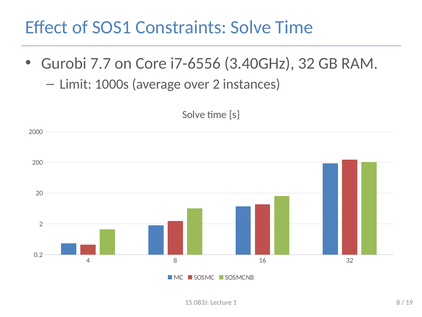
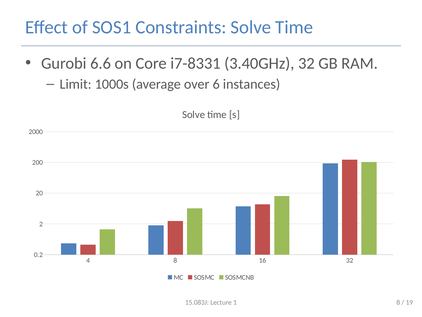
7.7: 7.7 -> 6.6
i7-6556: i7-6556 -> i7-8331
over 2: 2 -> 6
